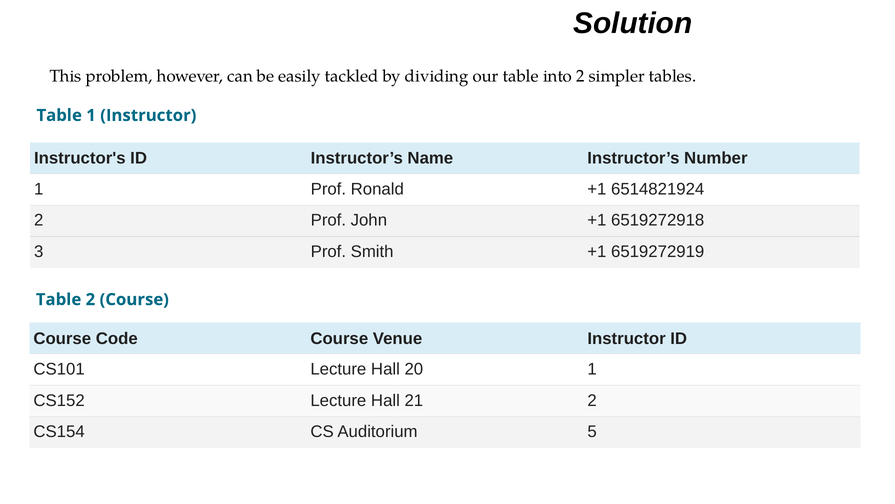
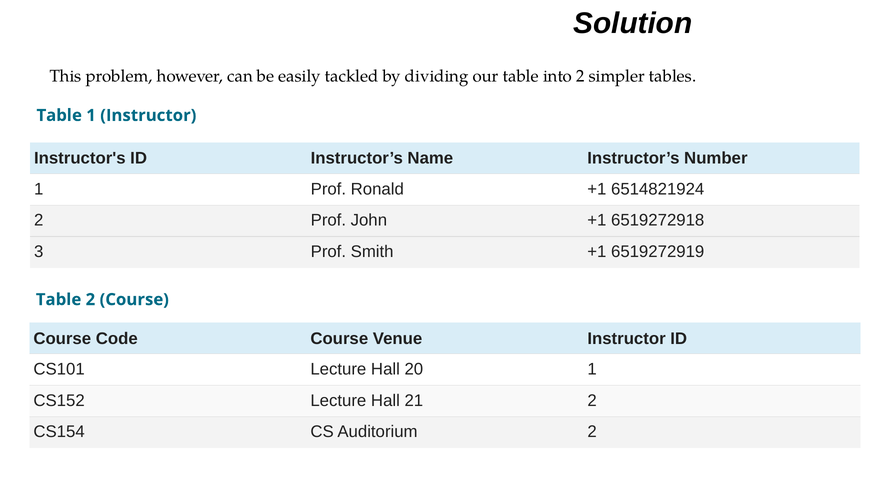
Auditorium 5: 5 -> 2
